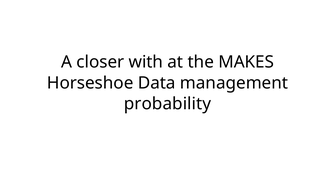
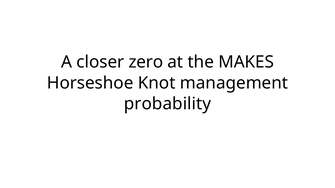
with: with -> zero
Data: Data -> Knot
